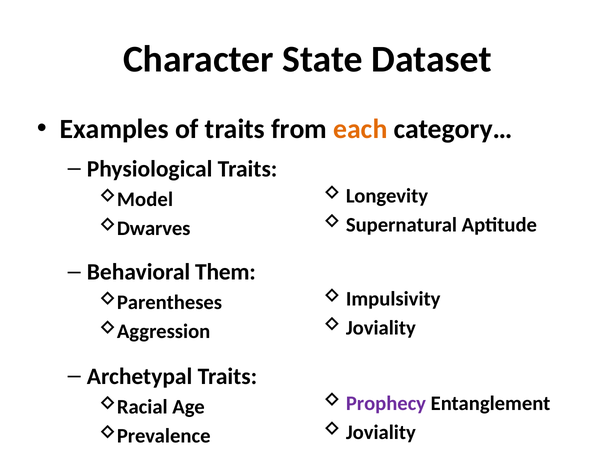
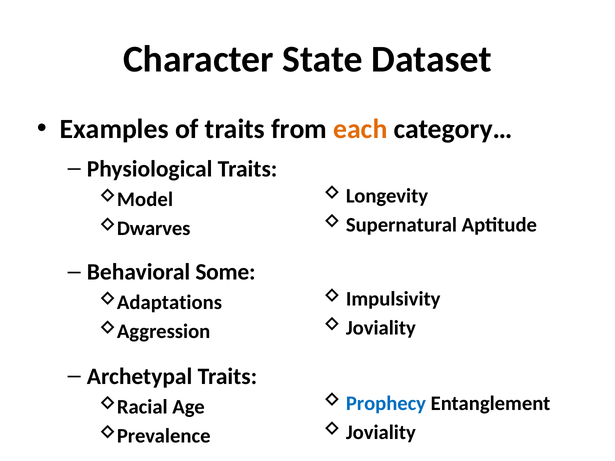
Them: Them -> Some
Parentheses: Parentheses -> Adaptations
Prophecy colour: purple -> blue
